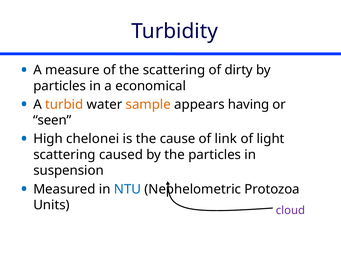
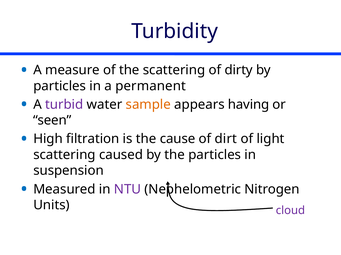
economical: economical -> permanent
turbid colour: orange -> purple
chelonei: chelonei -> filtration
link: link -> dirt
NTU colour: blue -> purple
Protozoa: Protozoa -> Nitrogen
